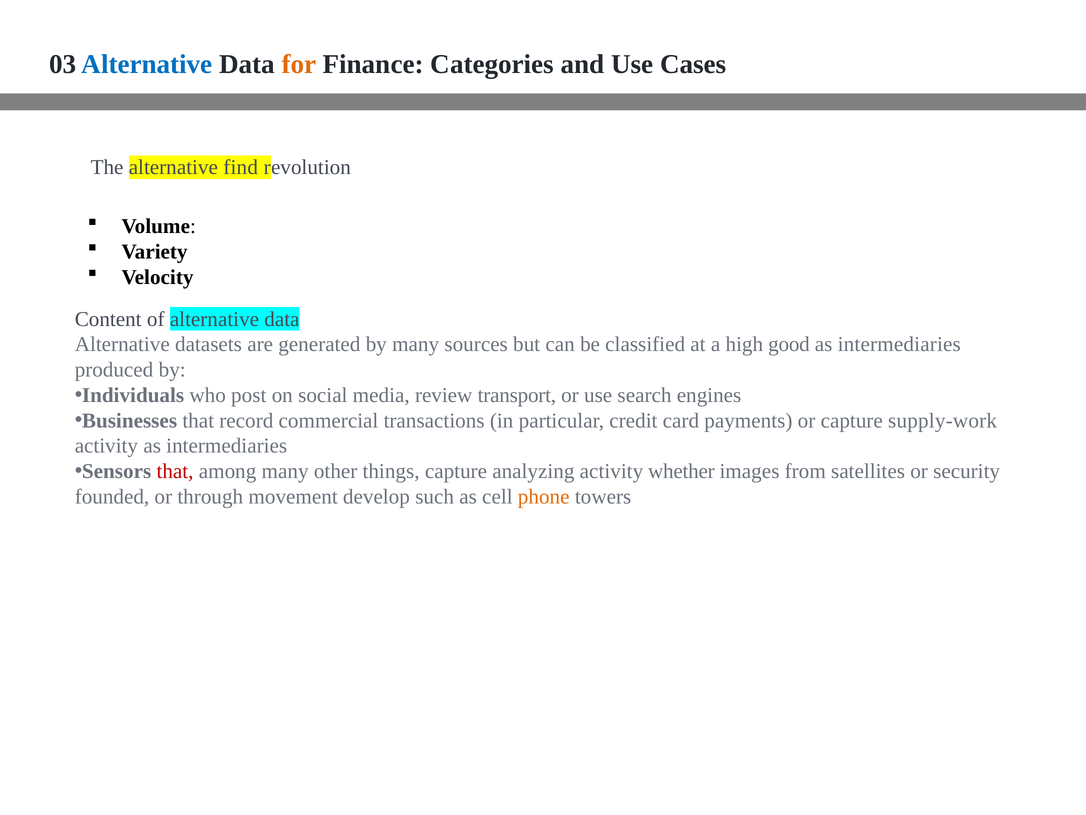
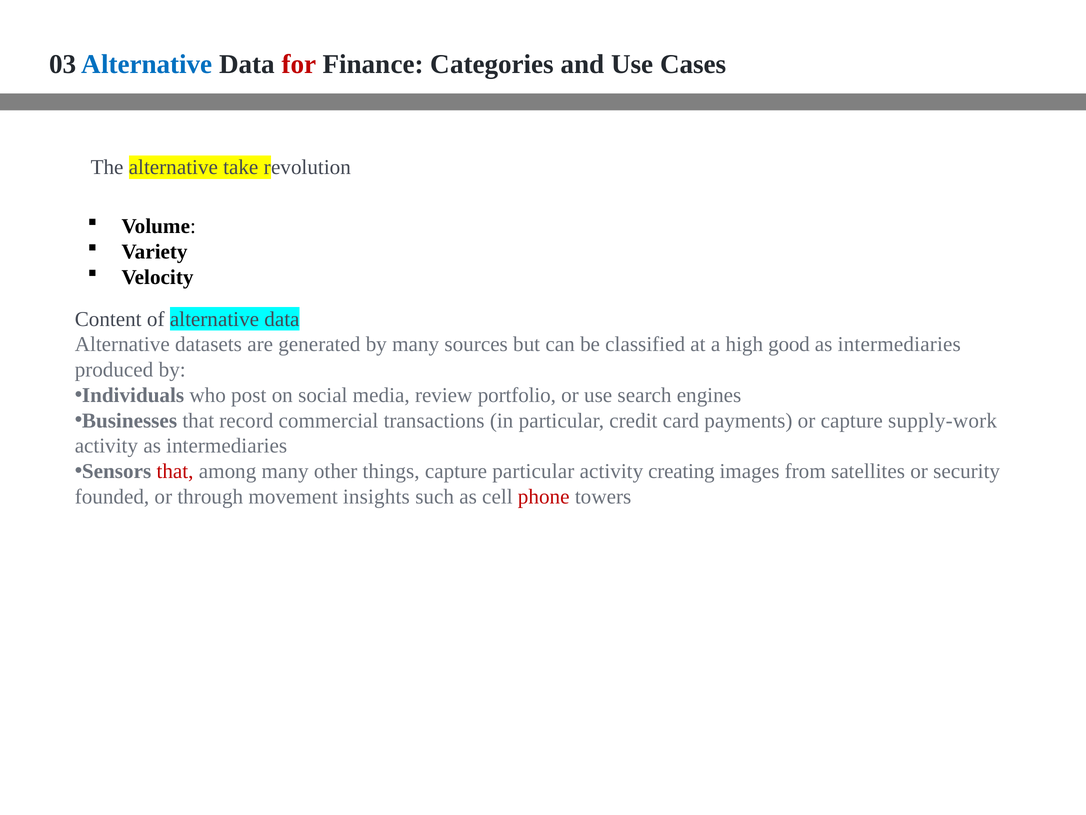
for colour: orange -> red
find: find -> take
transport: transport -> portfolio
capture analyzing: analyzing -> particular
whether: whether -> creating
develop: develop -> insights
phone colour: orange -> red
